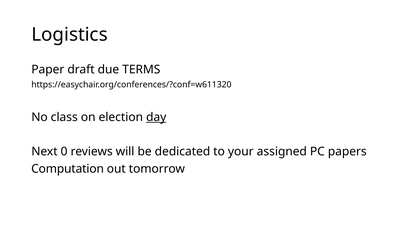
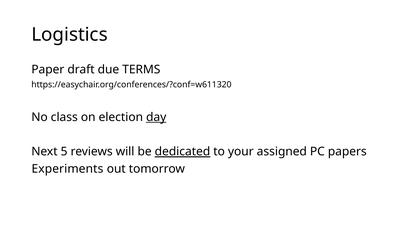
0: 0 -> 5
dedicated underline: none -> present
Computation: Computation -> Experiments
